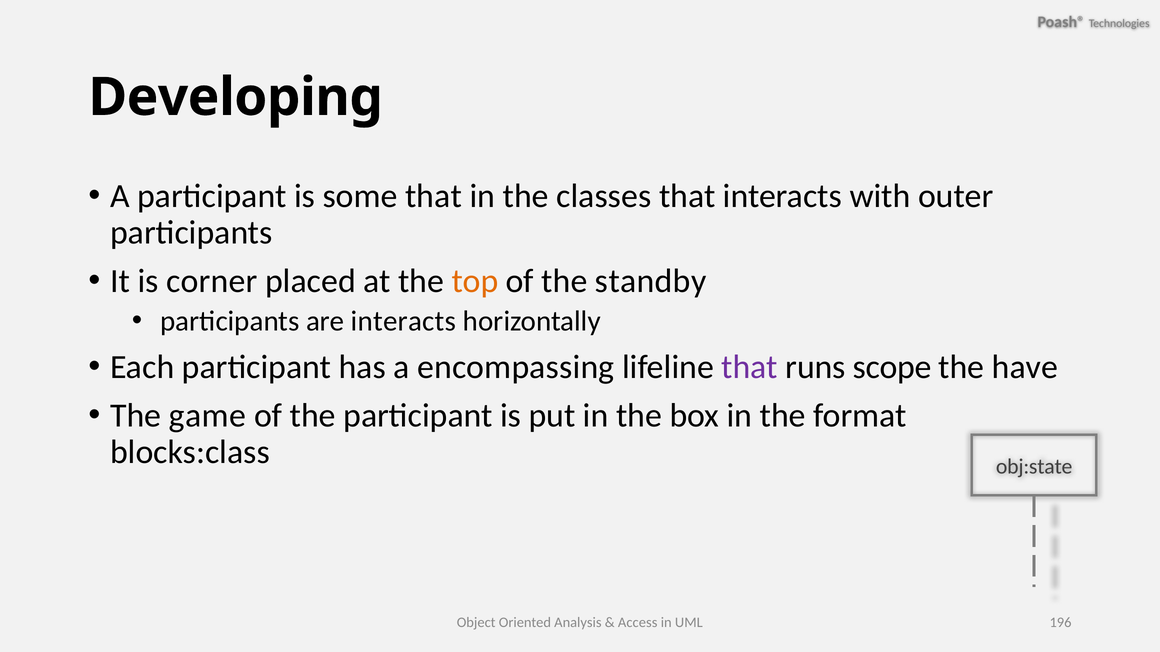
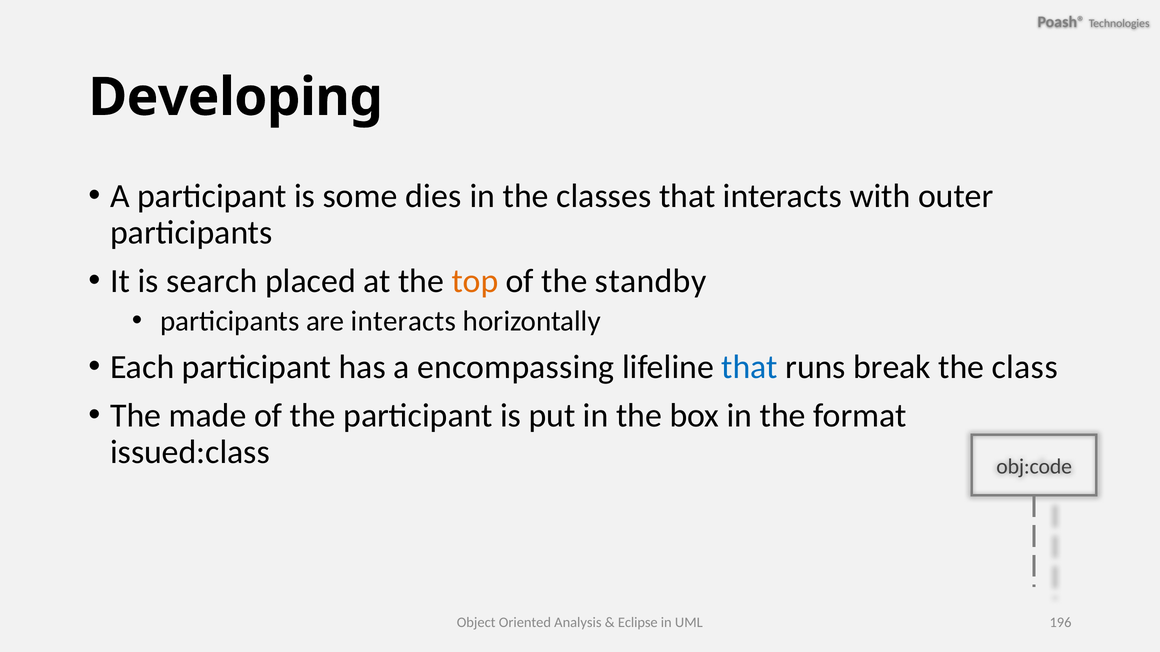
some that: that -> dies
corner: corner -> search
that at (750, 367) colour: purple -> blue
scope: scope -> break
have: have -> class
game: game -> made
blocks:class: blocks:class -> issued:class
obj:state: obj:state -> obj:code
Access: Access -> Eclipse
